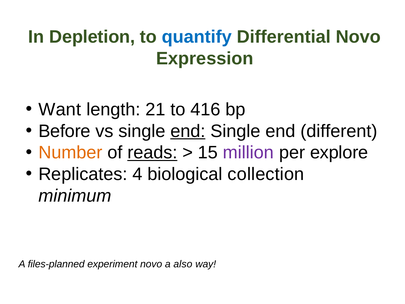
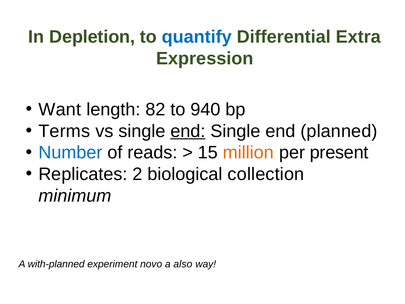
Differential Novo: Novo -> Extra
21: 21 -> 82
416: 416 -> 940
Before: Before -> Terms
different: different -> planned
Number colour: orange -> blue
reads underline: present -> none
million colour: purple -> orange
explore: explore -> present
4: 4 -> 2
files-planned: files-planned -> with-planned
